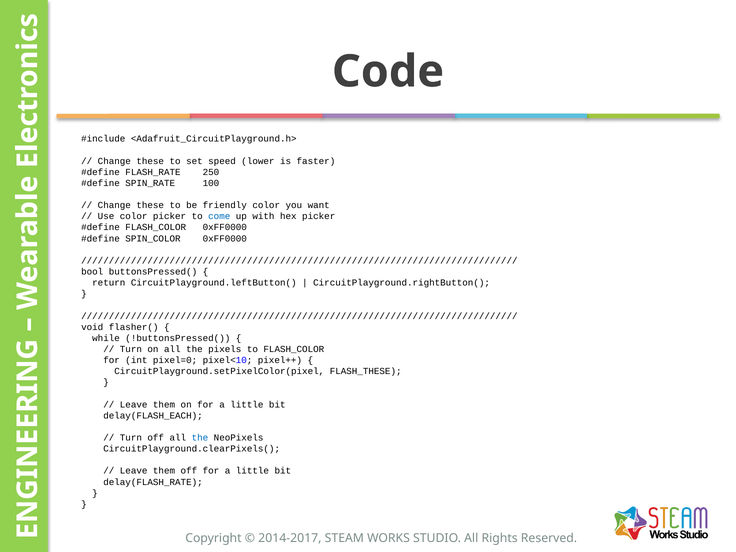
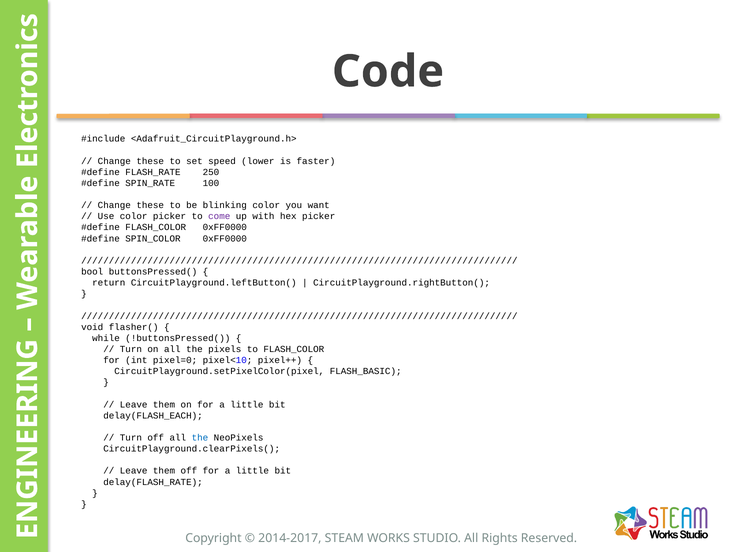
friendly: friendly -> blinking
come colour: blue -> purple
FLASH_THESE: FLASH_THESE -> FLASH_BASIC
